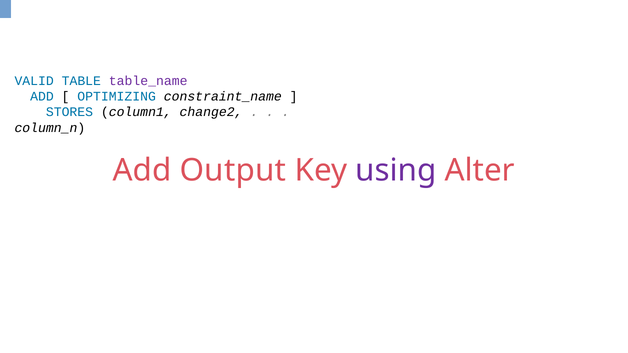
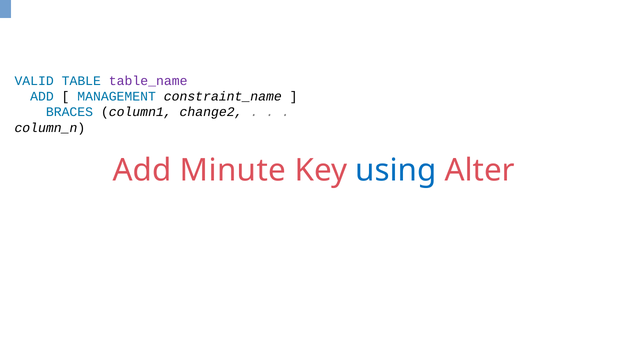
OPTIMIZING: OPTIMIZING -> MANAGEMENT
STORES: STORES -> BRACES
Output: Output -> Minute
using colour: purple -> blue
